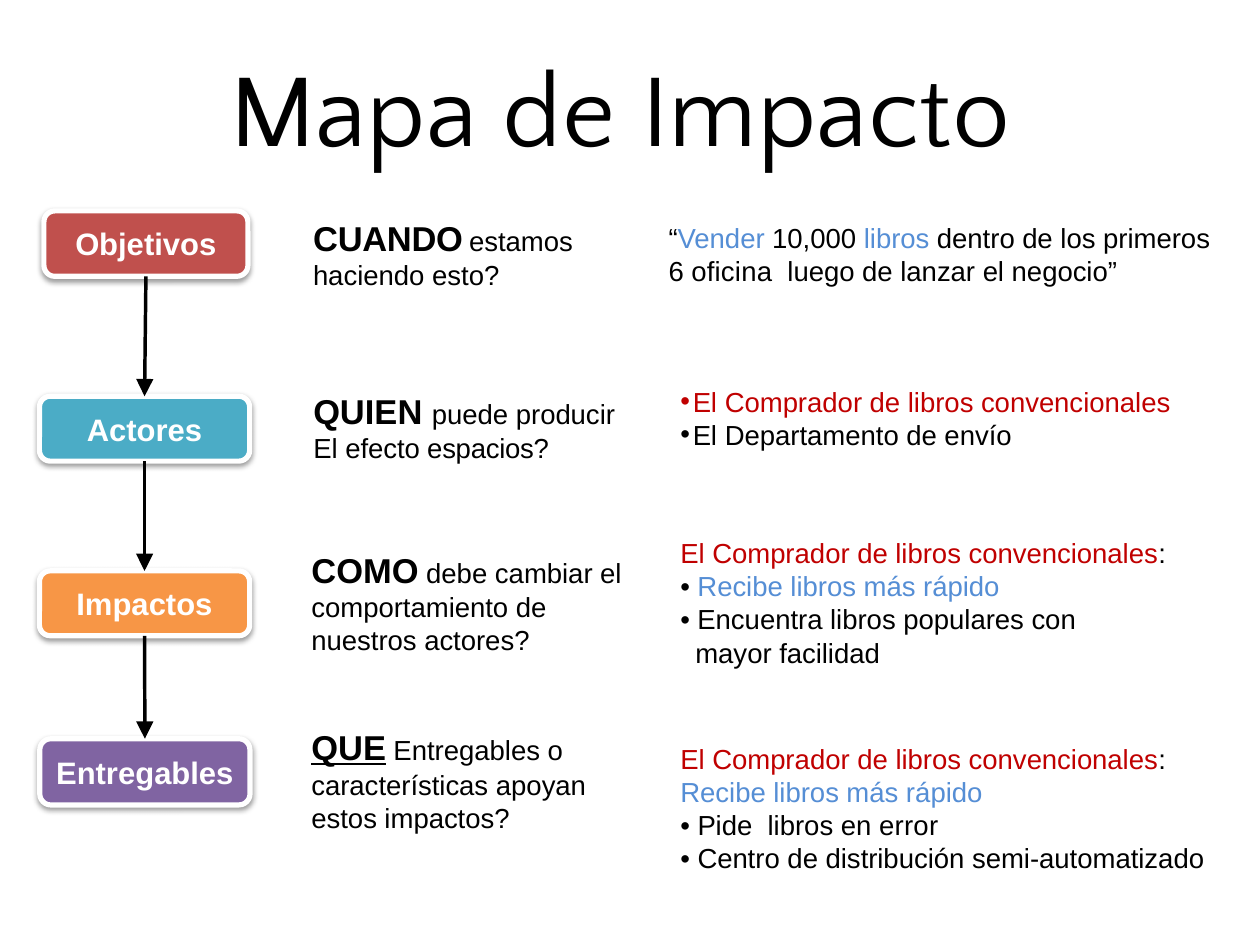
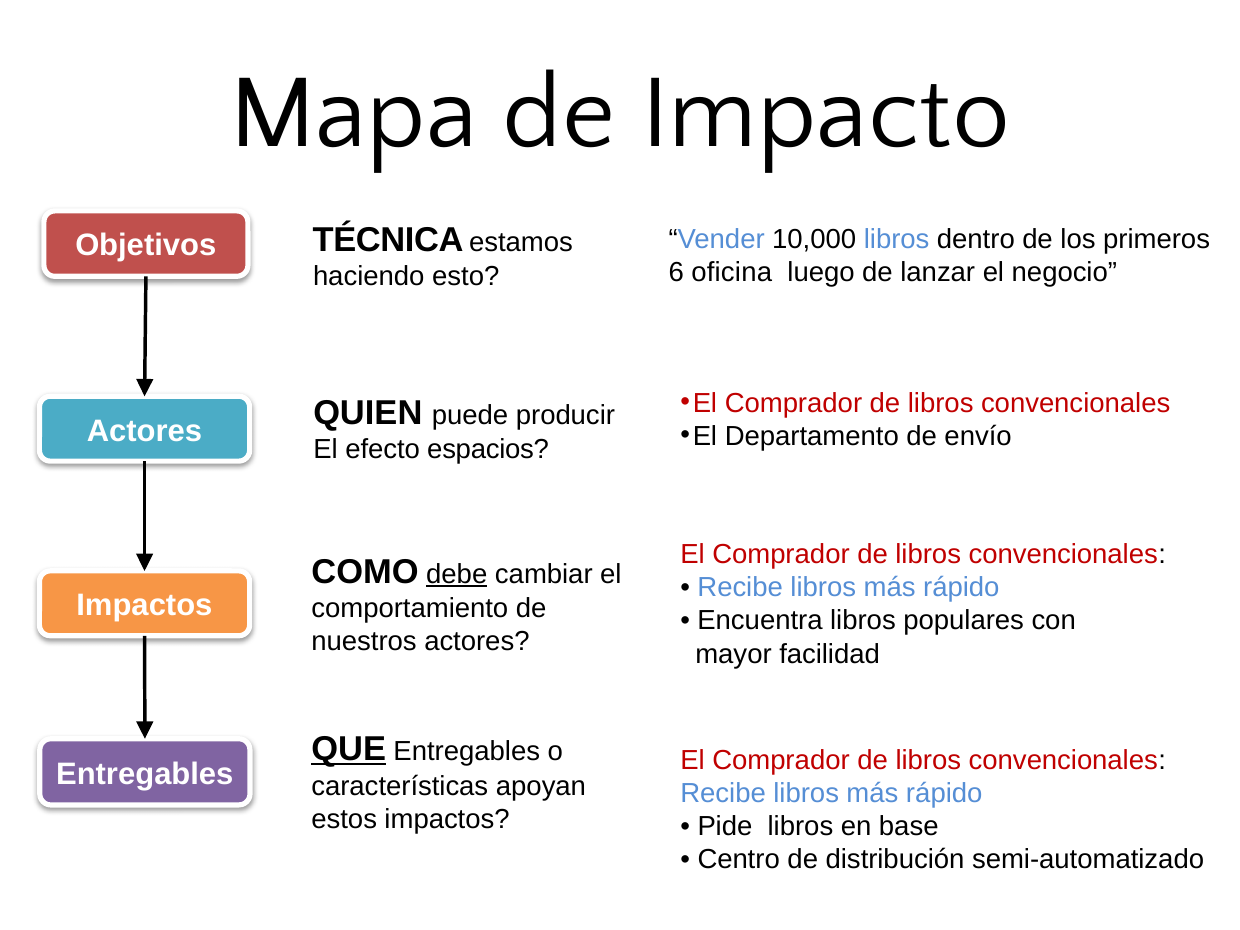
CUANDO: CUANDO -> TÉCNICA
debe underline: none -> present
error: error -> base
